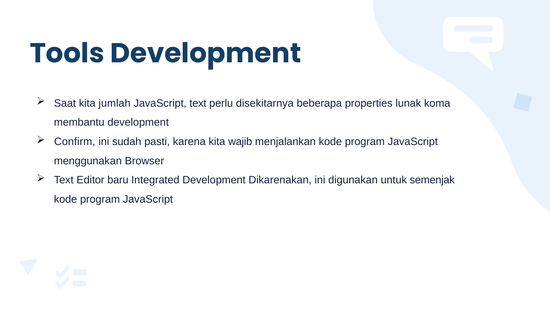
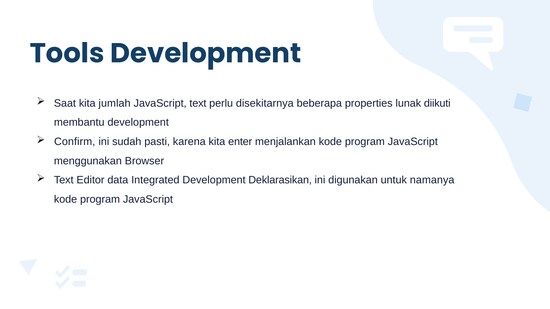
koma: koma -> diikuti
wajib: wajib -> enter
baru: baru -> data
Dikarenakan: Dikarenakan -> Deklarasikan
semenjak: semenjak -> namanya
